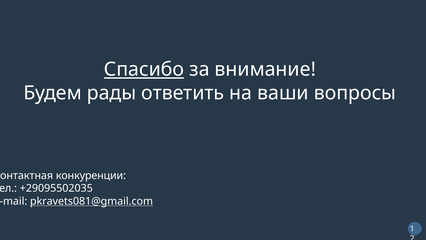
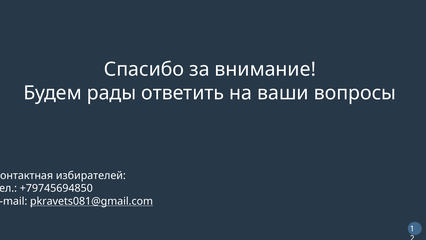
Спасибо underline: present -> none
конкуренции: конкуренции -> избирателей
+29095502035: +29095502035 -> +79745694850
